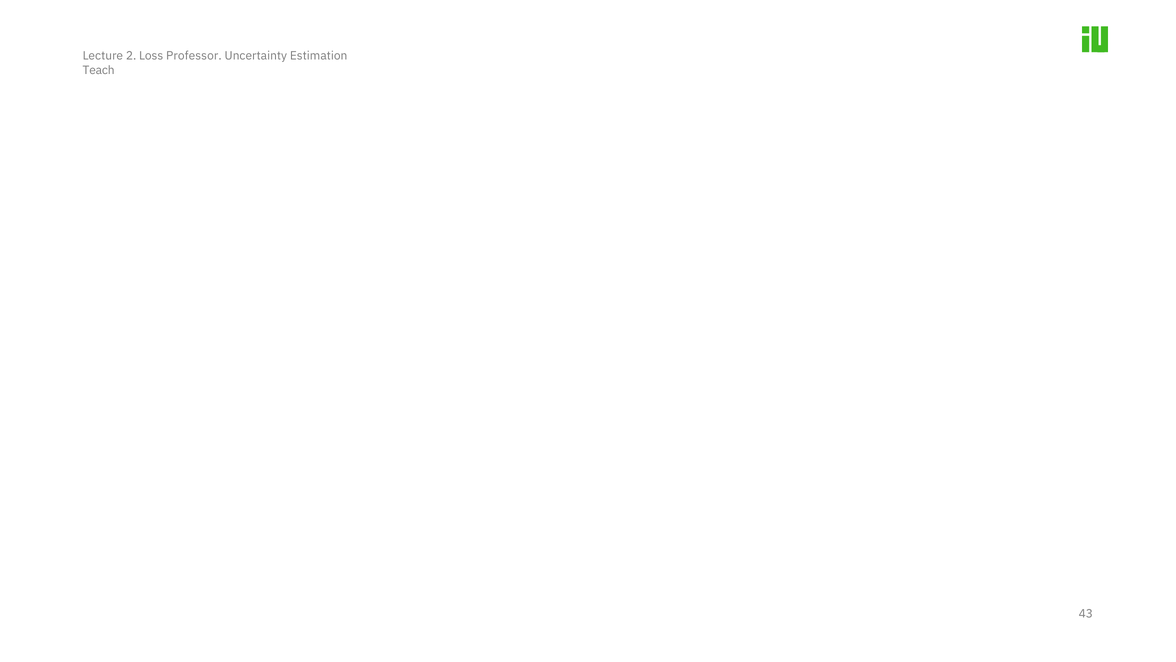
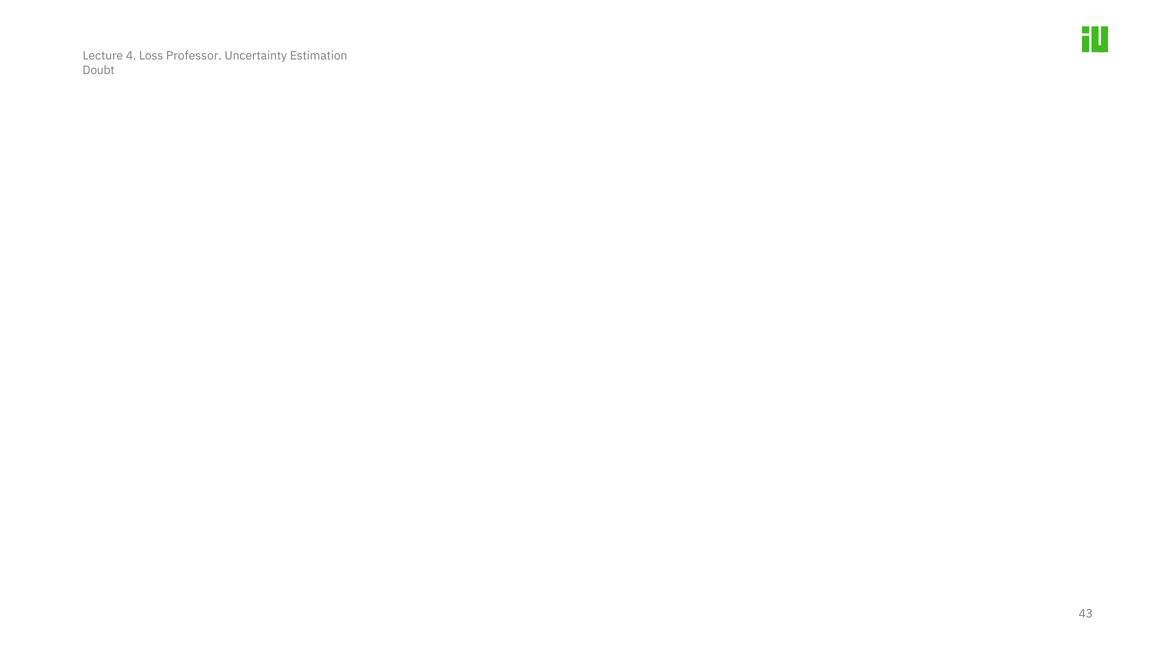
2: 2 -> 4
Teach: Teach -> Doubt
